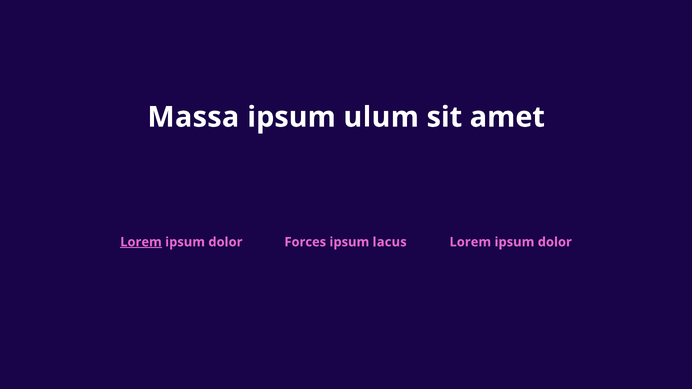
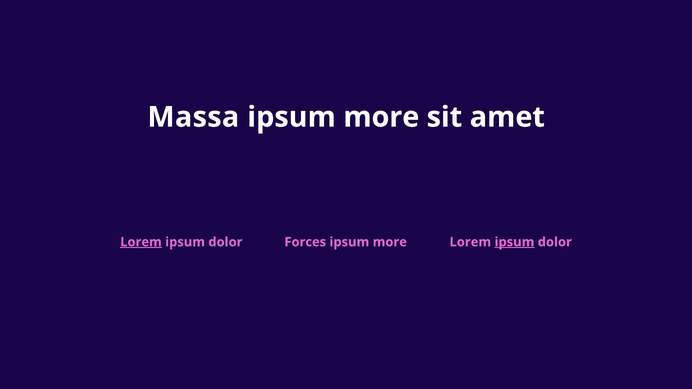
ulum at (381, 117): ulum -> more
lacus at (390, 242): lacus -> more
ipsum at (514, 242) underline: none -> present
